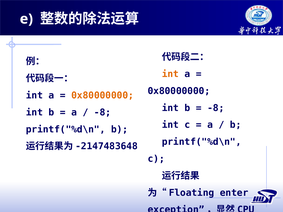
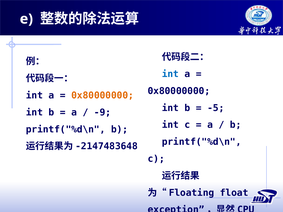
int at (170, 74) colour: orange -> blue
-8 at (216, 108): -8 -> -5
-8 at (103, 112): -8 -> -9
enter: enter -> float
